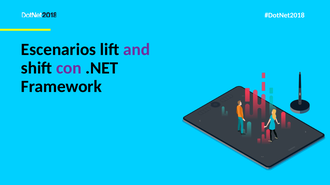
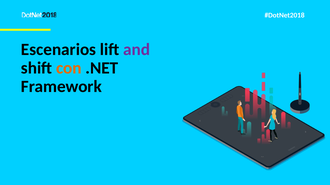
con colour: purple -> orange
